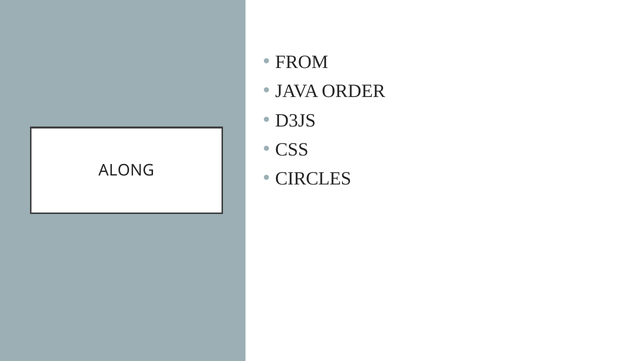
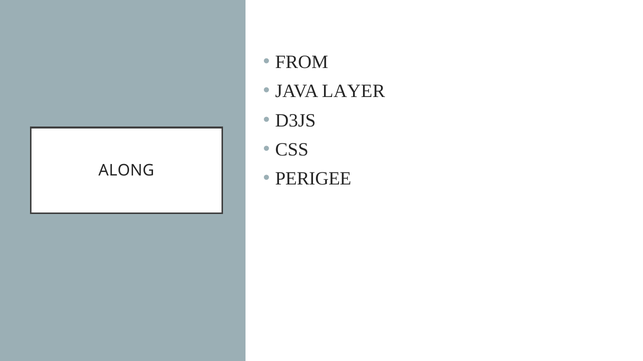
ORDER: ORDER -> LAYER
CIRCLES: CIRCLES -> PERIGEE
